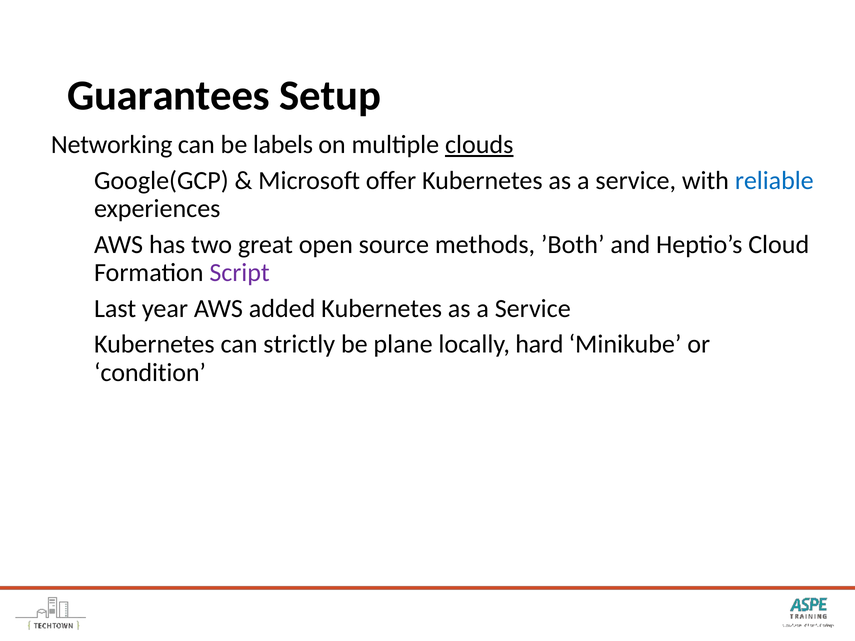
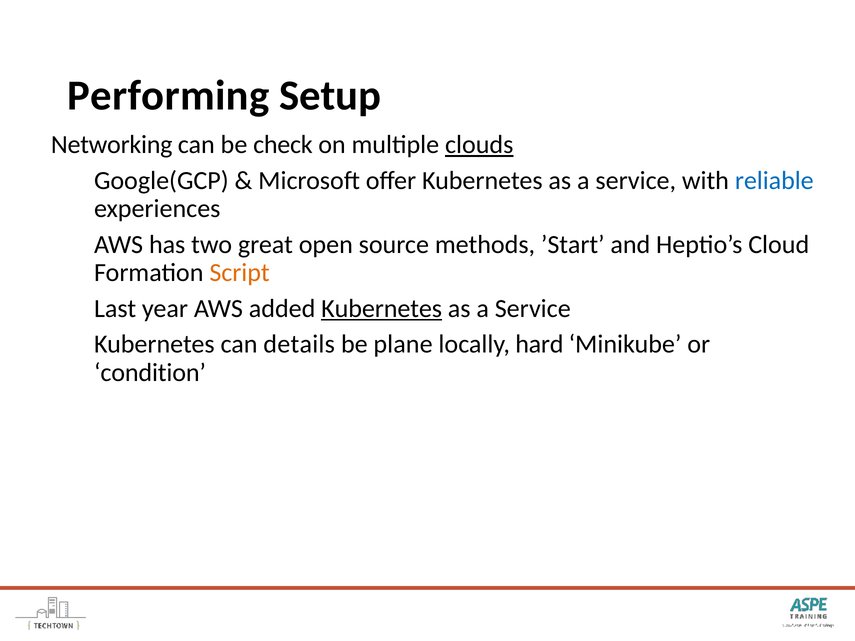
Guarantees: Guarantees -> Performing
labels: labels -> check
’Both: ’Both -> ’Start
Script colour: purple -> orange
Kubernetes at (382, 309) underline: none -> present
strictly: strictly -> details
